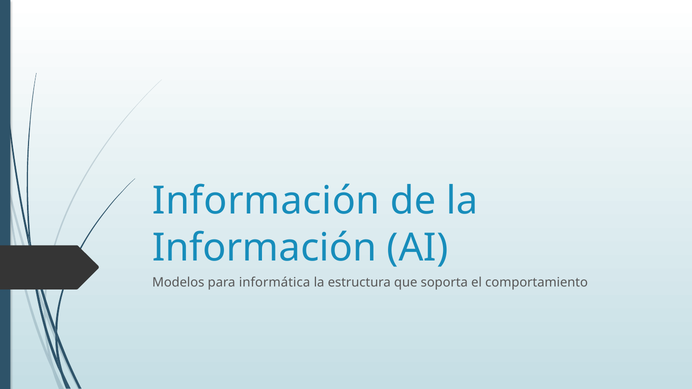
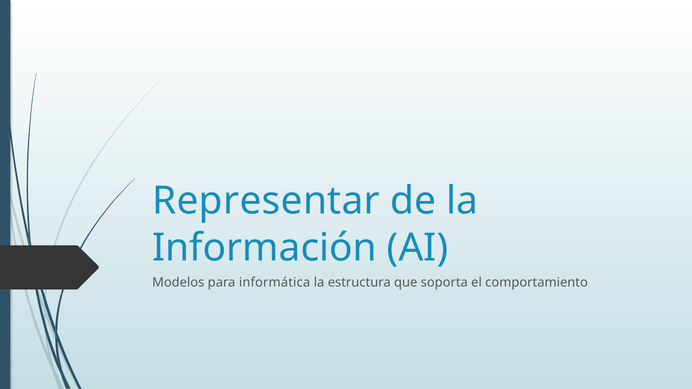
Información at (266, 201): Información -> Representar
